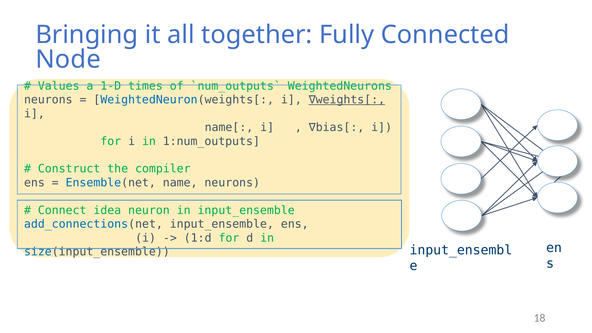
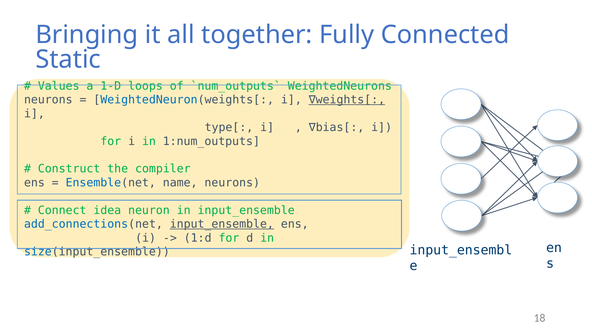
Node: Node -> Static
times: times -> loops
name[: name[ -> type[
input_ensemble at (222, 224) underline: none -> present
